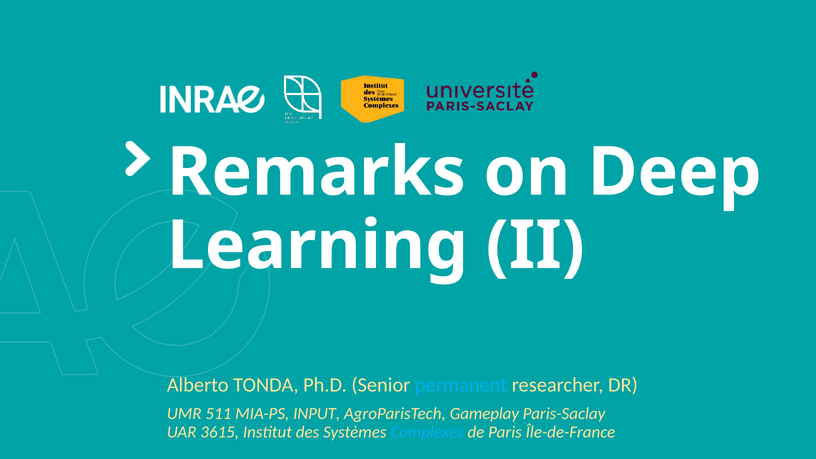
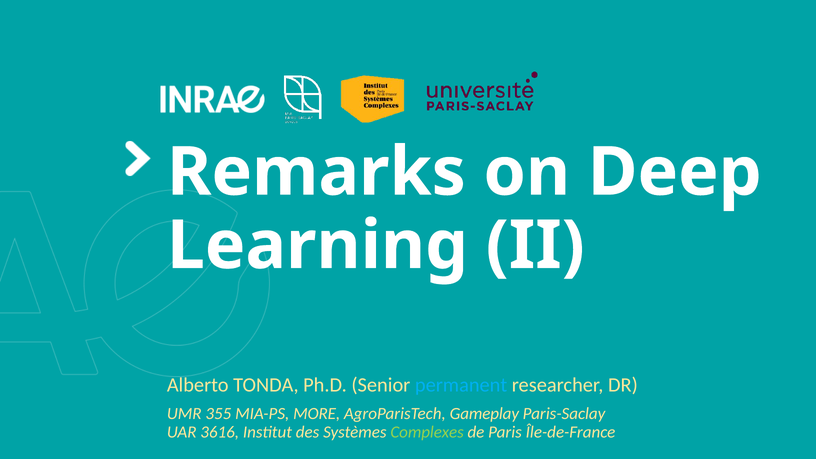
511: 511 -> 355
INPUT: INPUT -> MORE
3615: 3615 -> 3616
Complexes colour: light blue -> light green
